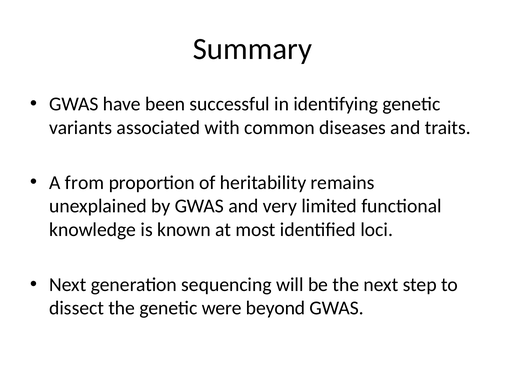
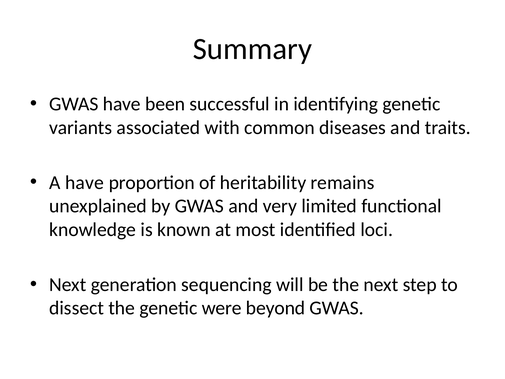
A from: from -> have
